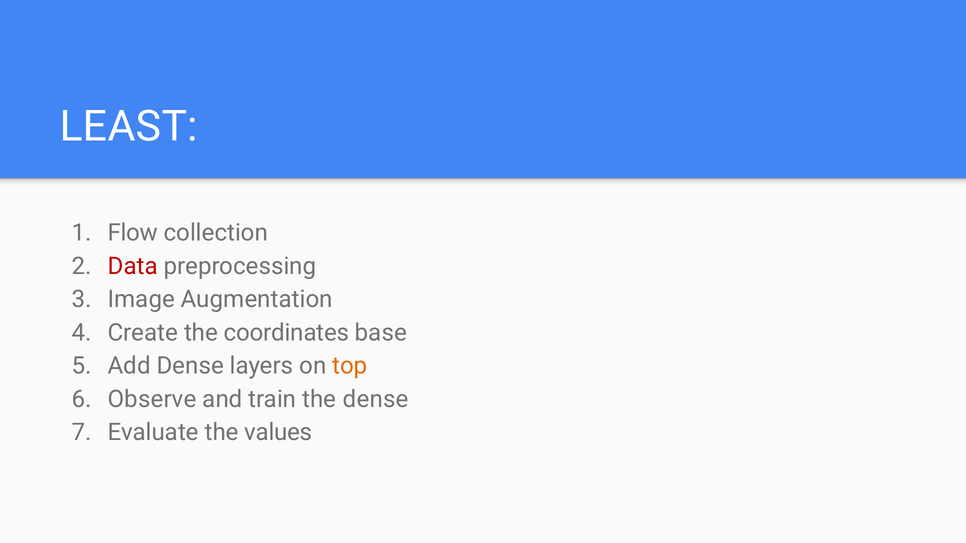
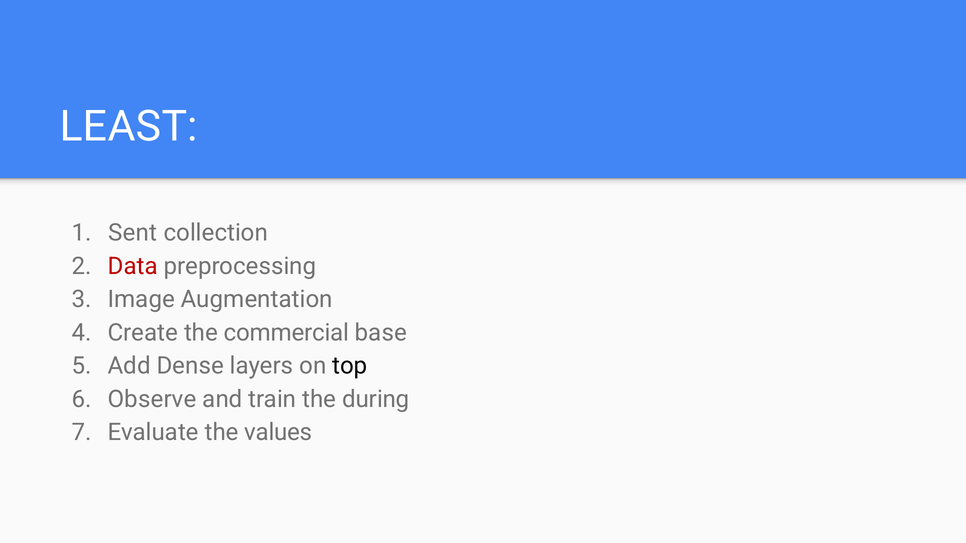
Flow: Flow -> Sent
coordinates: coordinates -> commercial
top colour: orange -> black
the dense: dense -> during
